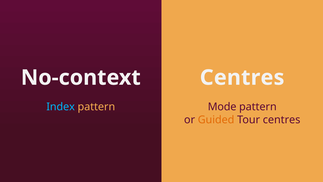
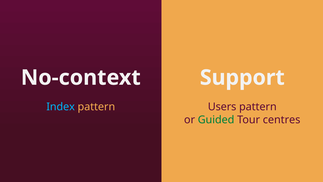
Centres at (242, 77): Centres -> Support
Mode: Mode -> Users
Guided colour: orange -> green
